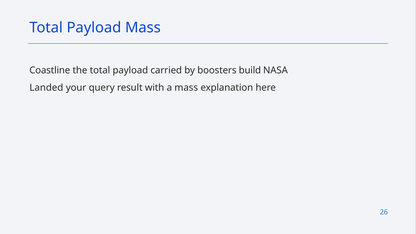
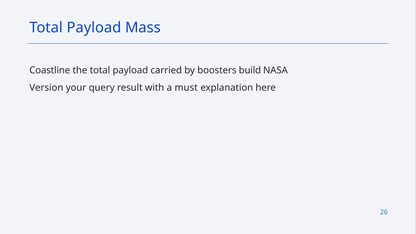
Landed: Landed -> Version
a mass: mass -> must
